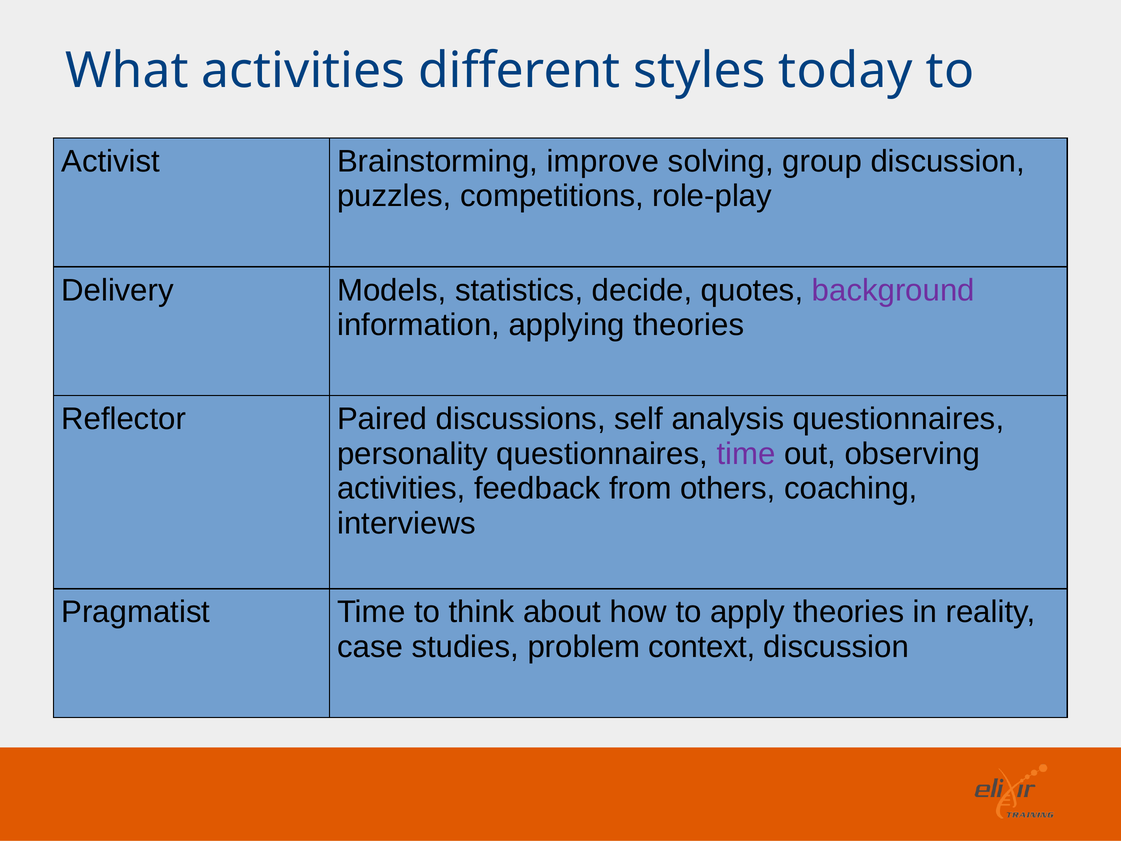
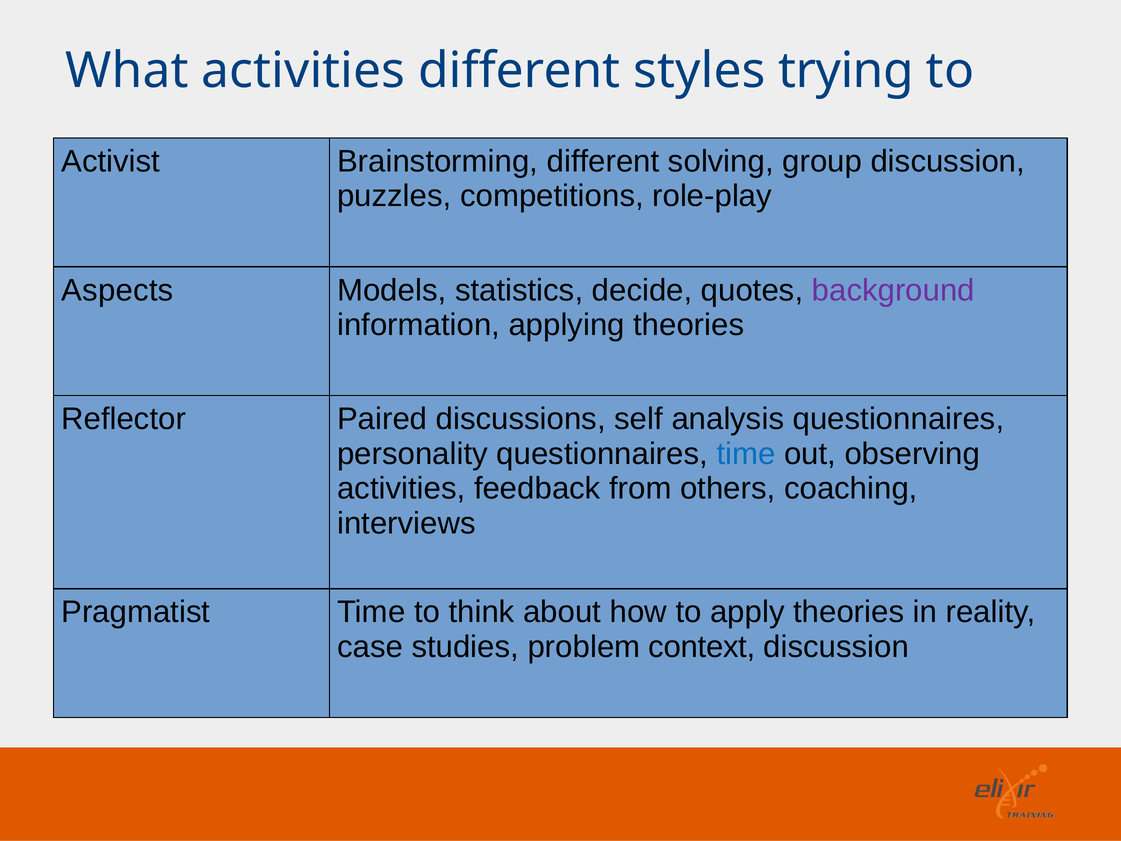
today: today -> trying
Brainstorming improve: improve -> different
Delivery: Delivery -> Aspects
time at (746, 454) colour: purple -> blue
